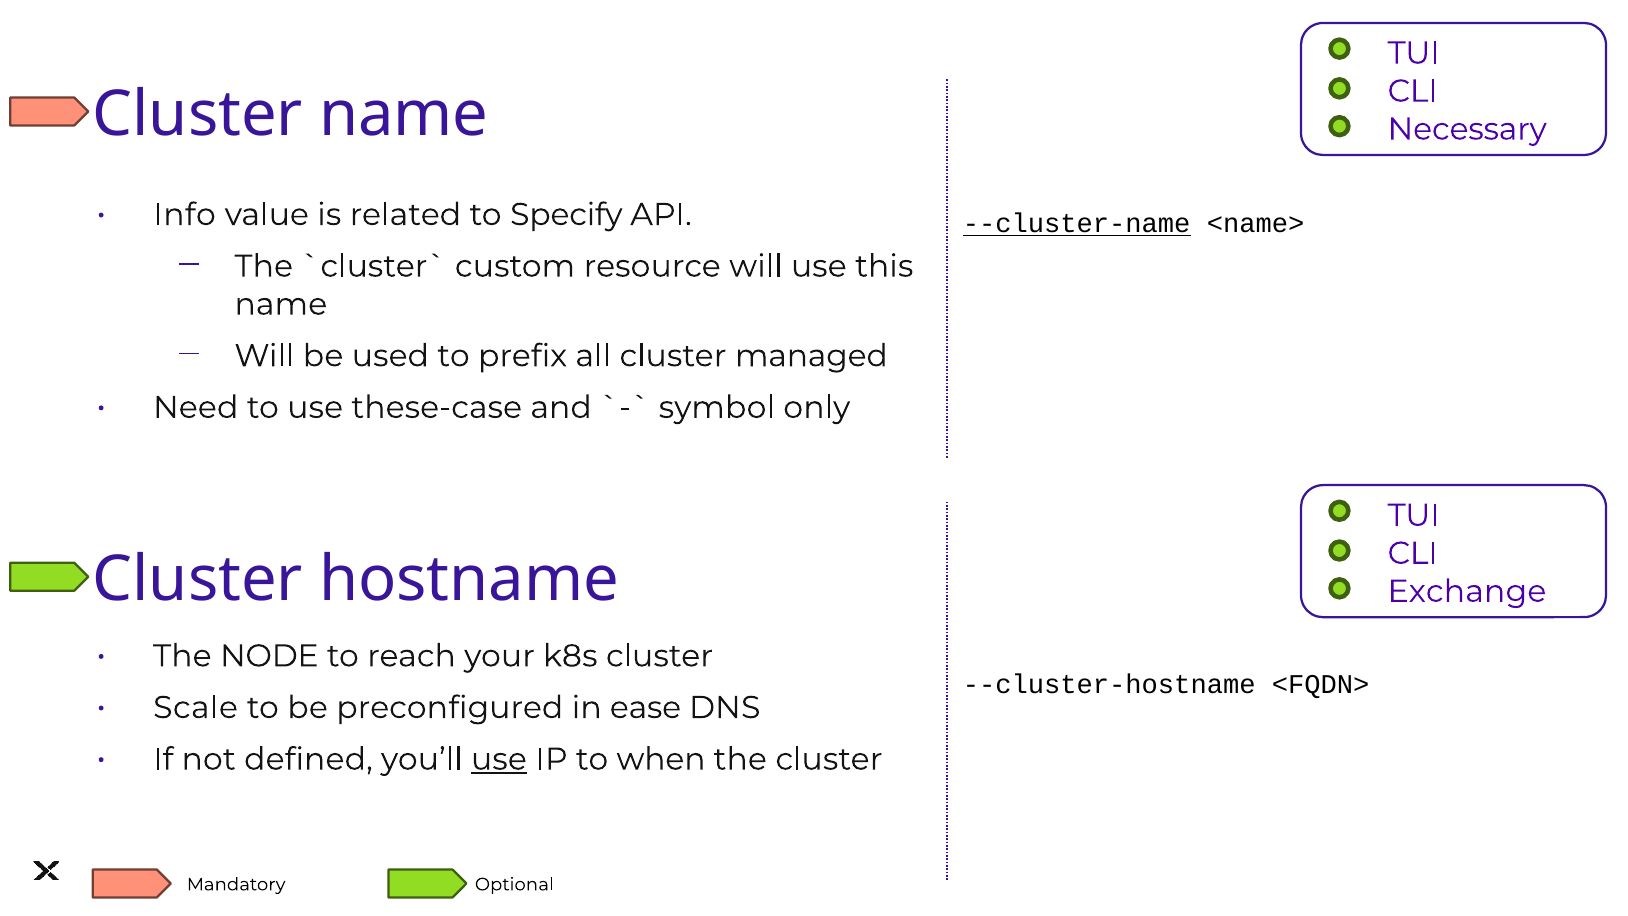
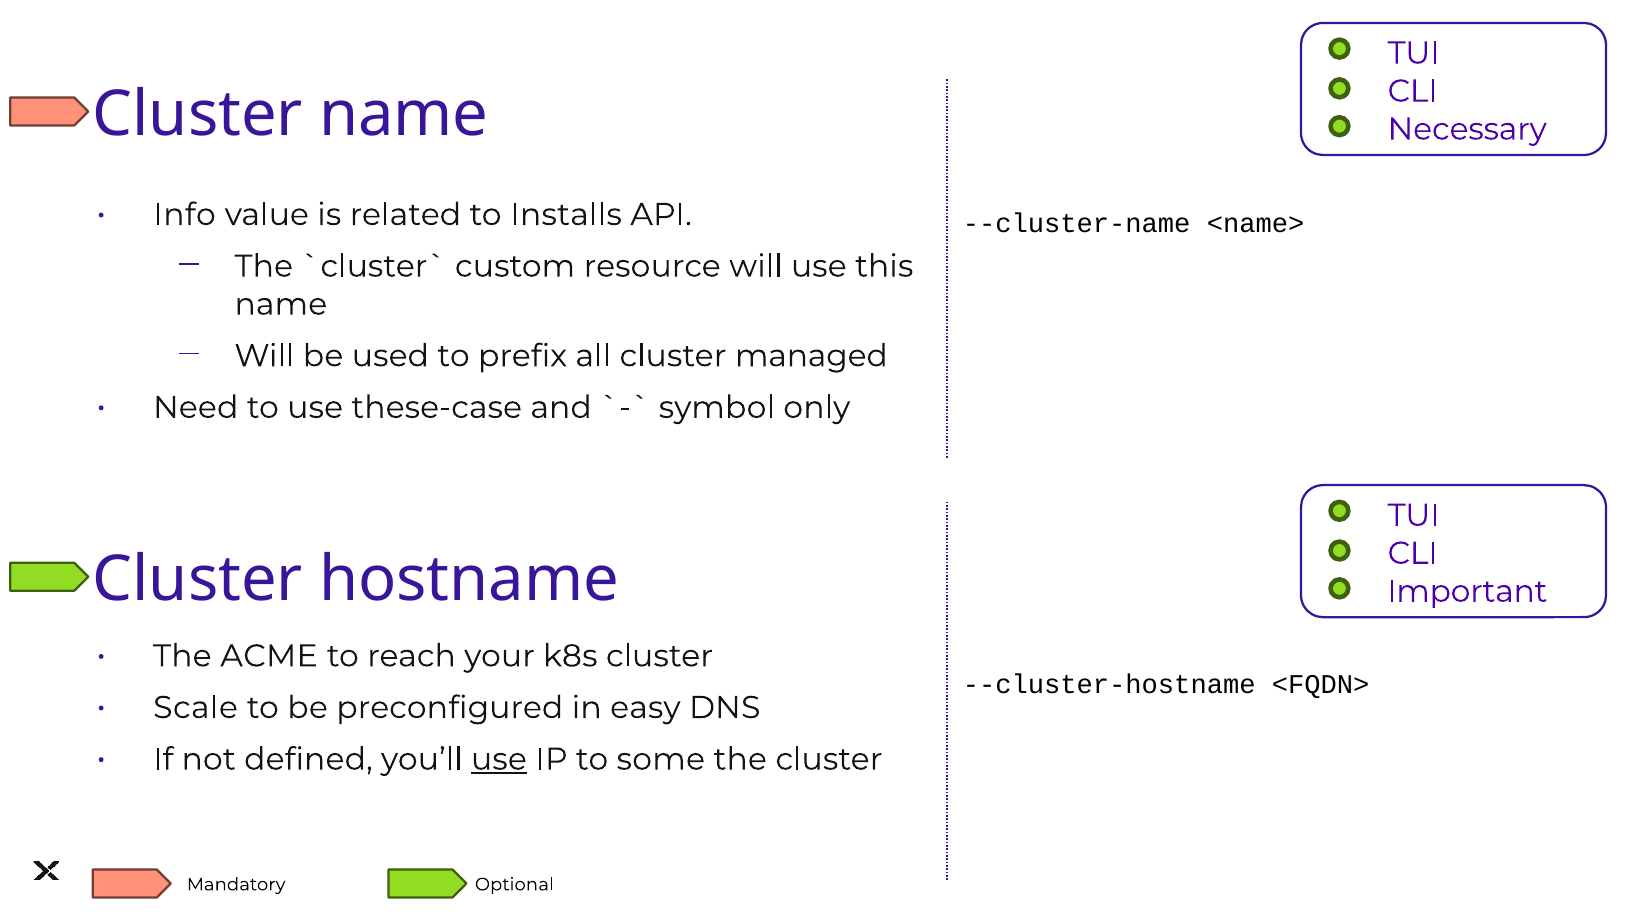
Specify: Specify -> Installs
--cluster-name underline: present -> none
Exchange: Exchange -> Important
NODE: NODE -> ACME
ease: ease -> easy
when: when -> some
